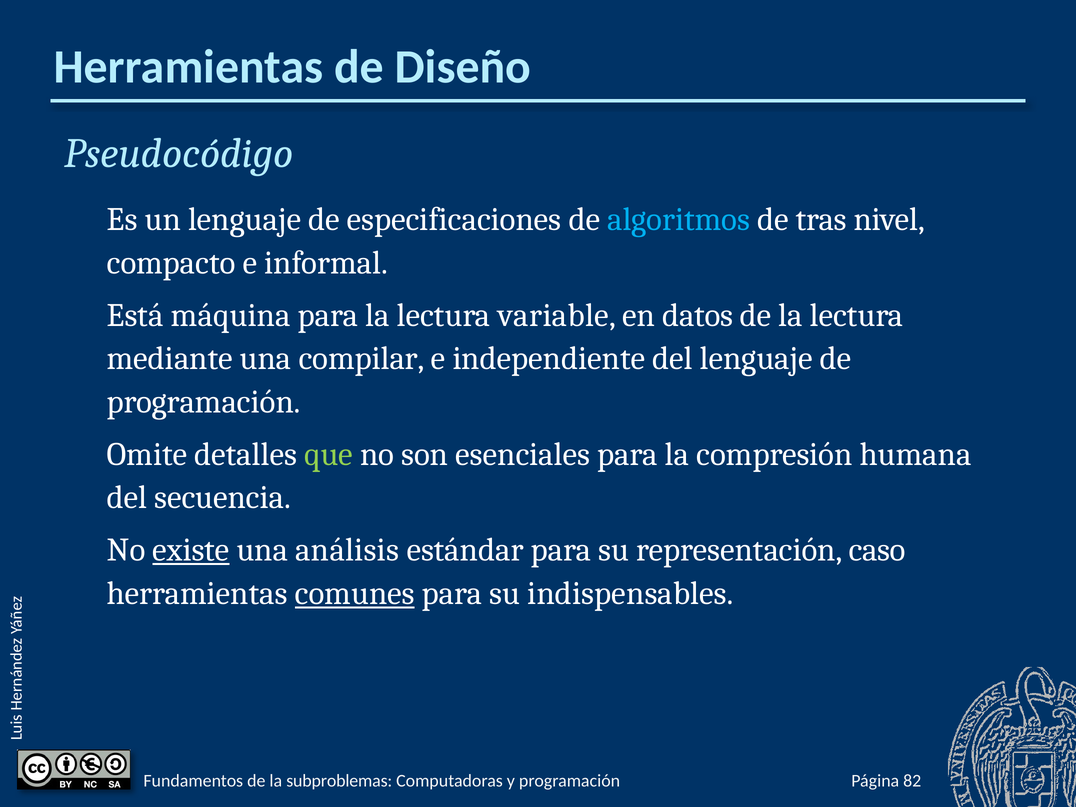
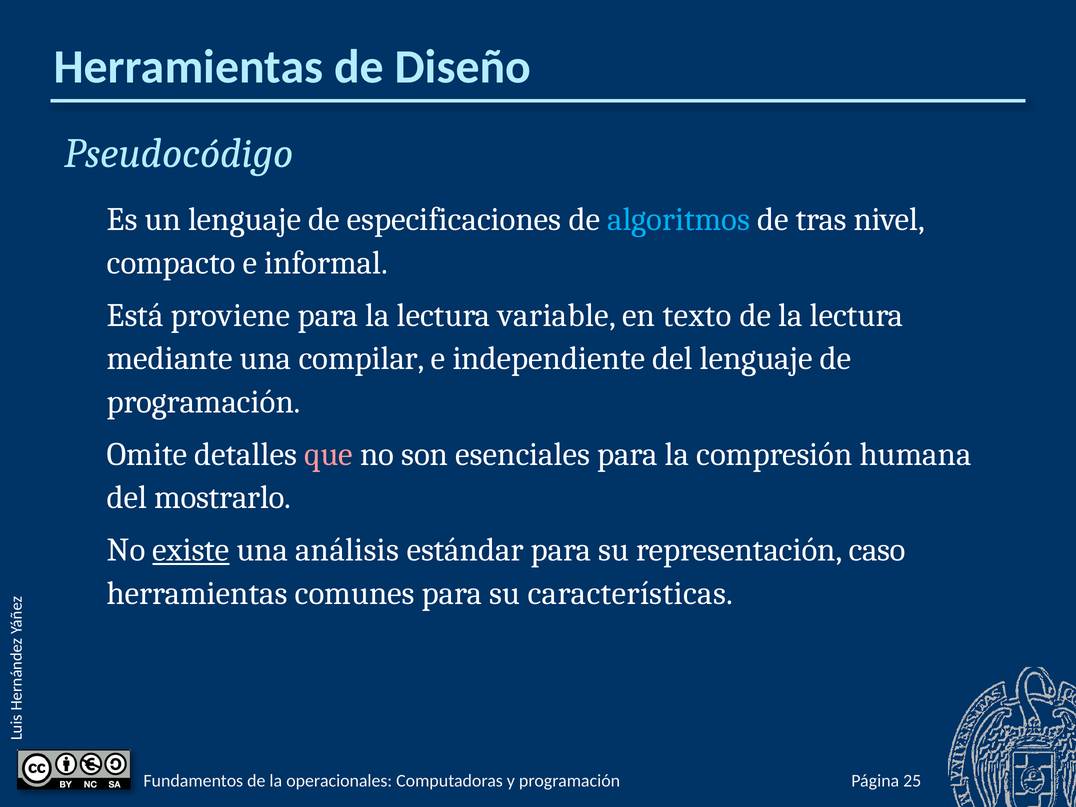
máquina: máquina -> proviene
datos: datos -> texto
que colour: light green -> pink
secuencia: secuencia -> mostrarlo
comunes underline: present -> none
indispensables: indispensables -> características
subproblemas: subproblemas -> operacionales
82: 82 -> 25
